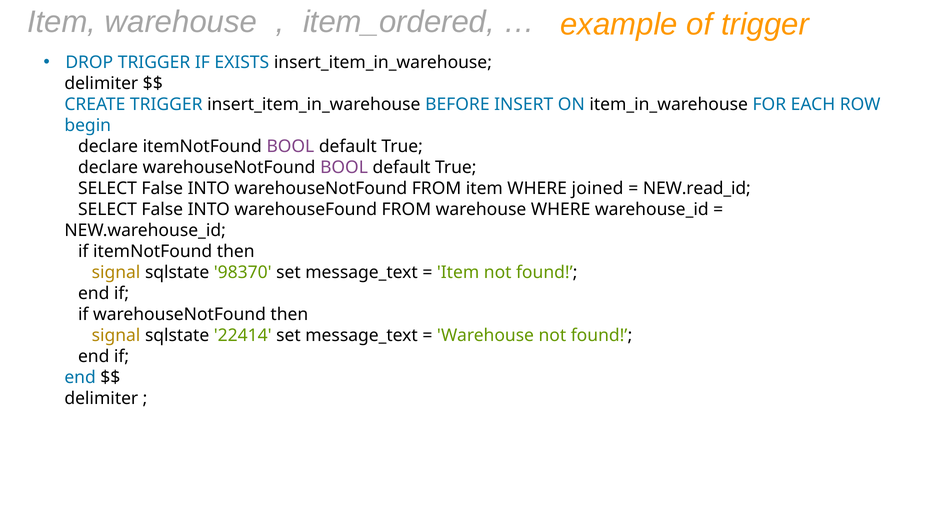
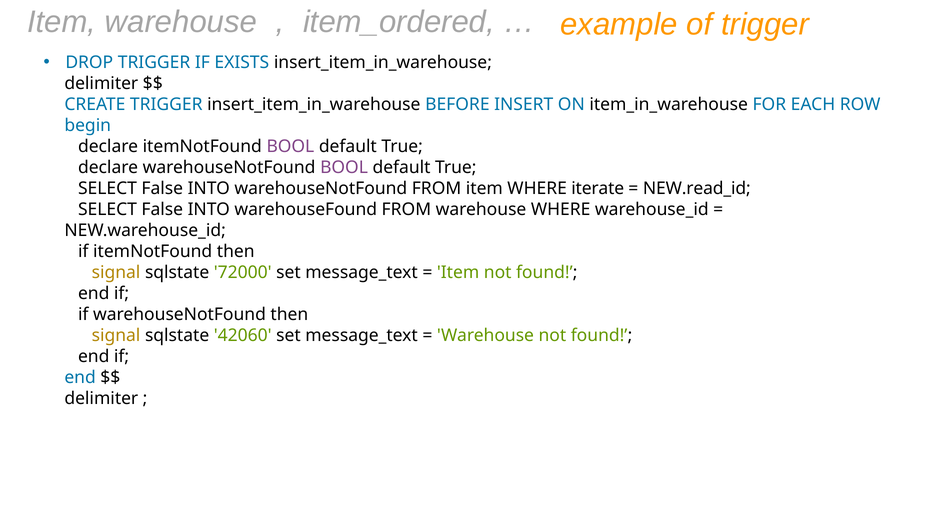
joined: joined -> iterate
98370: 98370 -> 72000
22414: 22414 -> 42060
